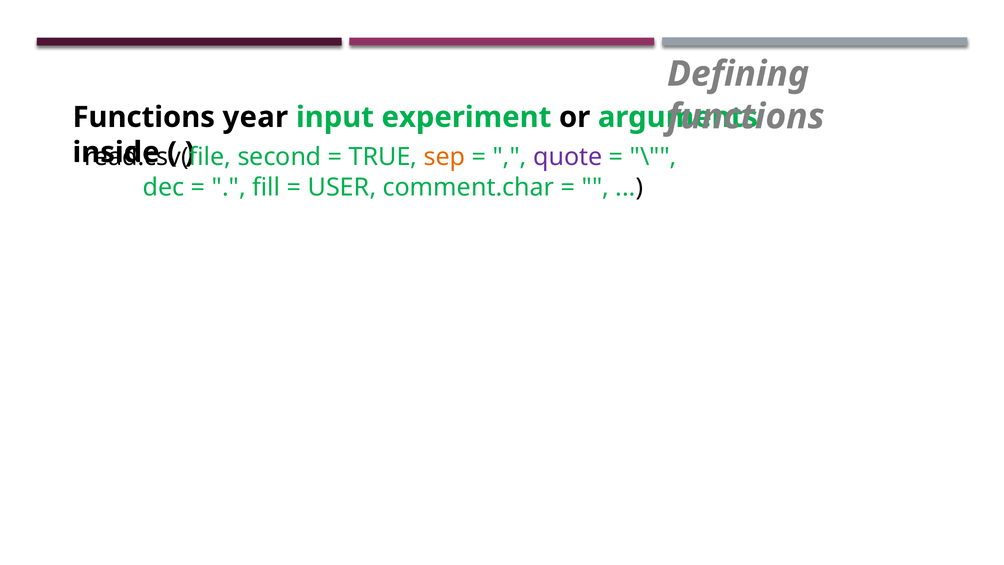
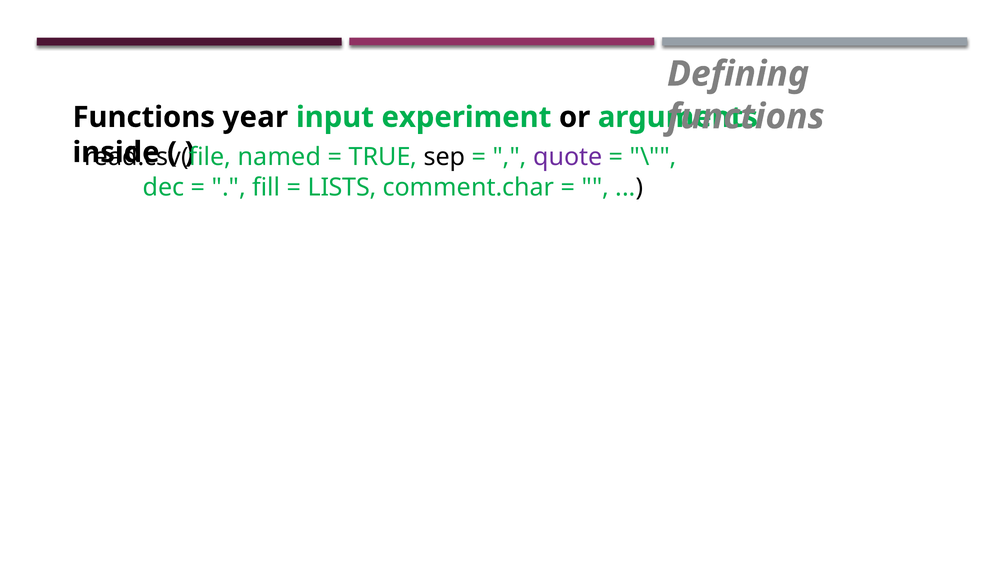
second: second -> named
sep colour: orange -> black
USER: USER -> LISTS
